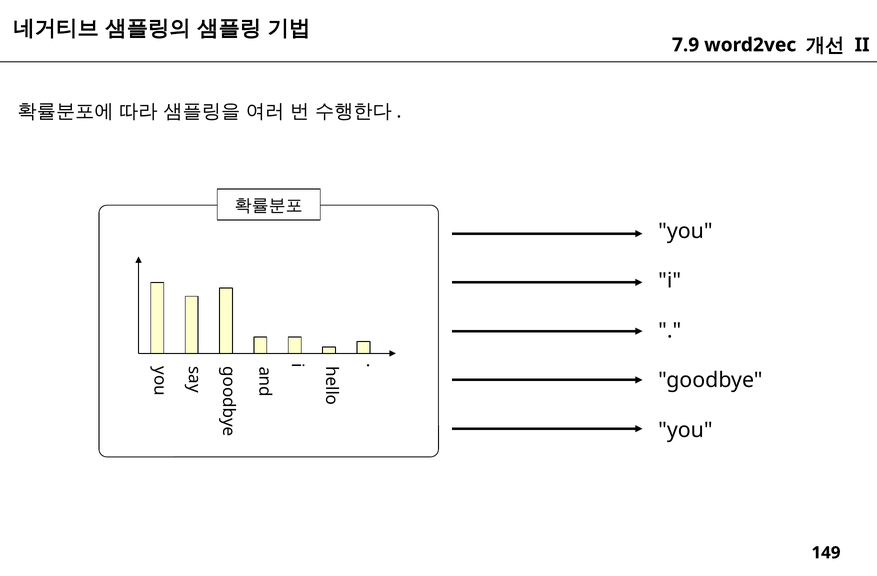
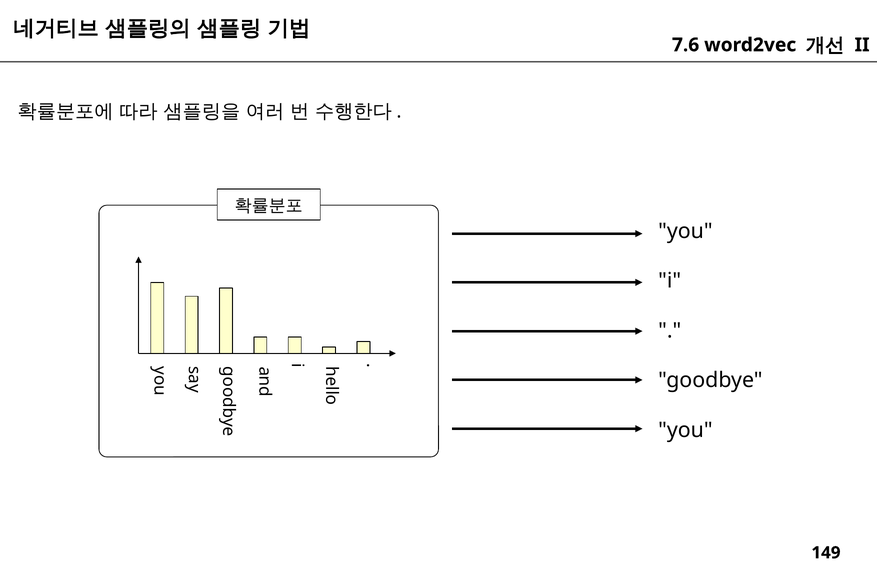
7.9: 7.9 -> 7.6
